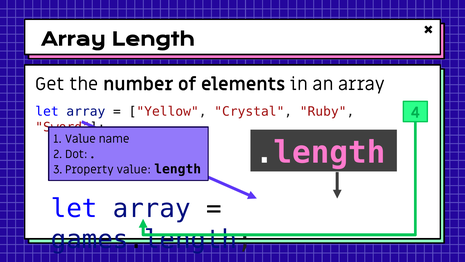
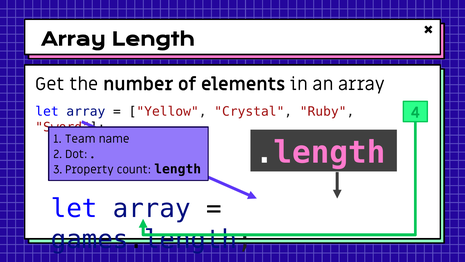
Value at (80, 139): Value -> Team
value at (134, 170): value -> count
